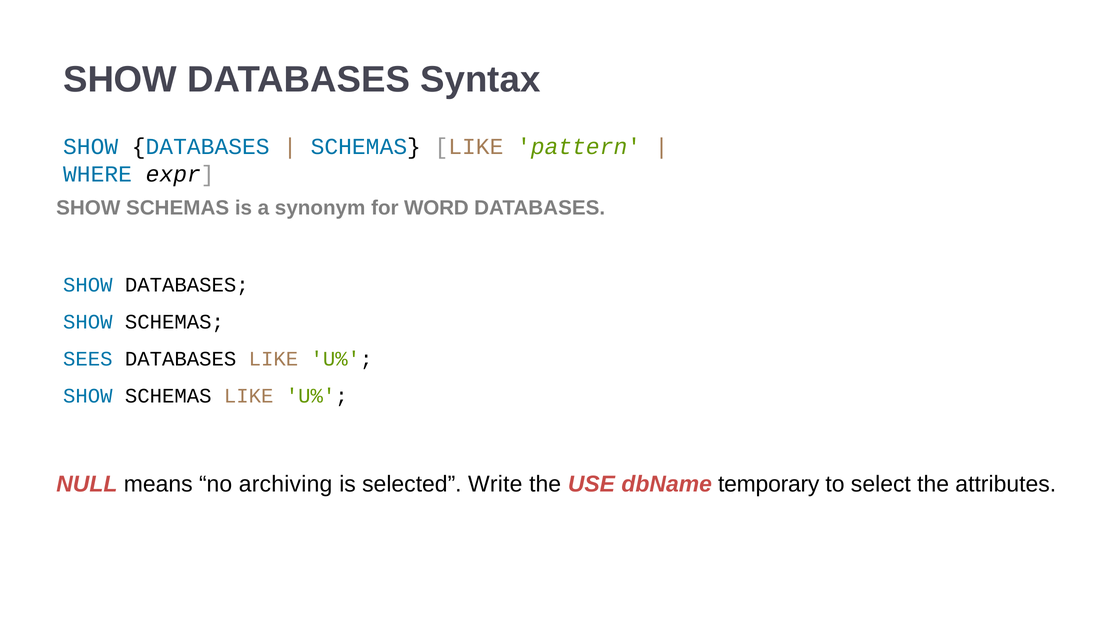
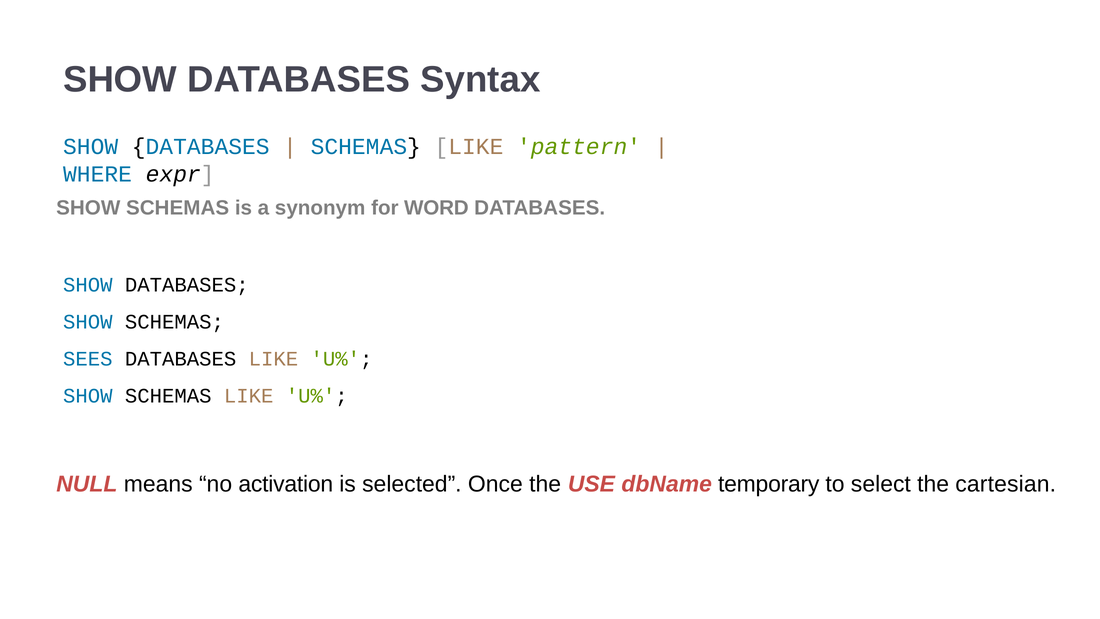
archiving: archiving -> activation
Write: Write -> Once
attributes: attributes -> cartesian
